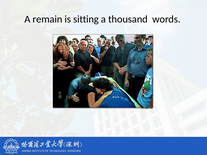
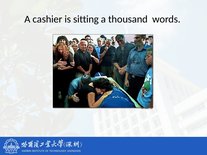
remain: remain -> cashier
